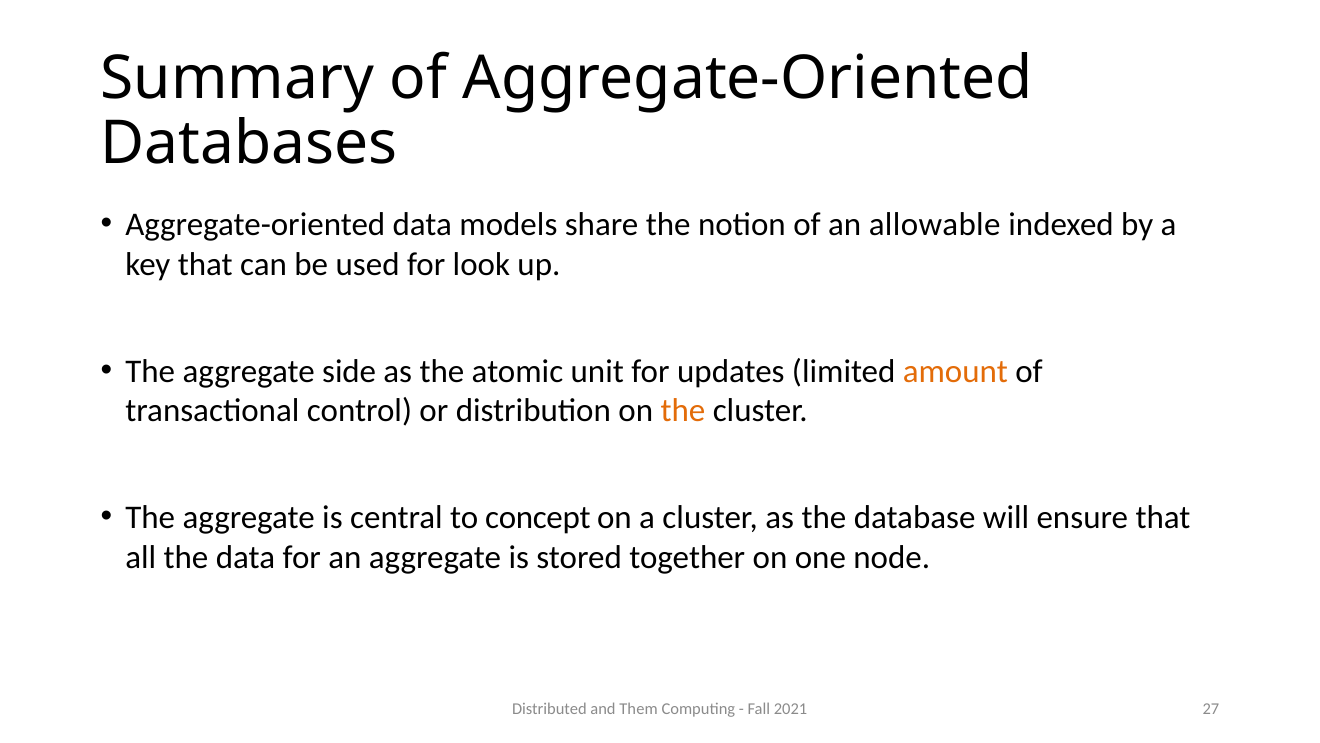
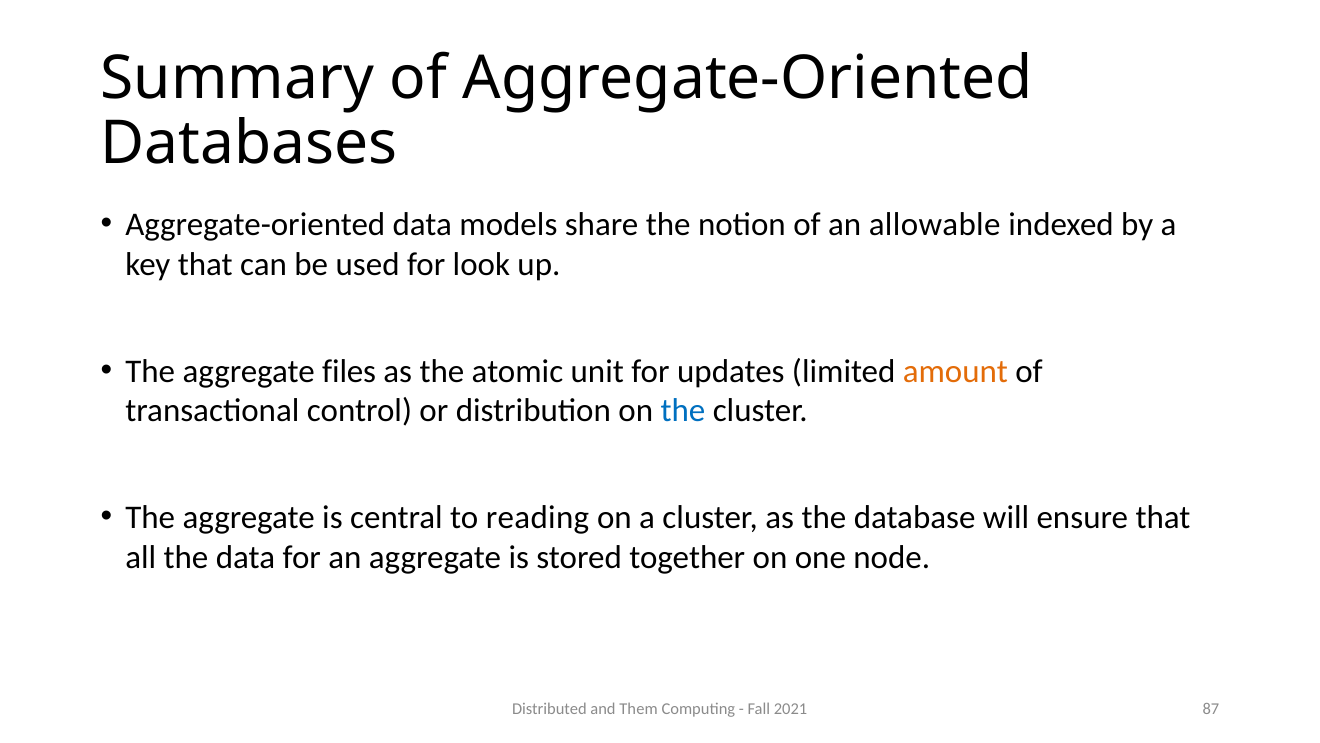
side: side -> files
the at (683, 411) colour: orange -> blue
concept: concept -> reading
27: 27 -> 87
